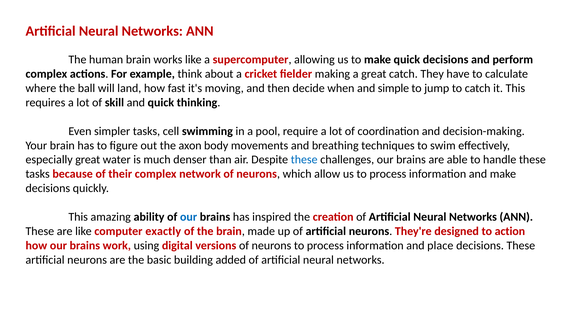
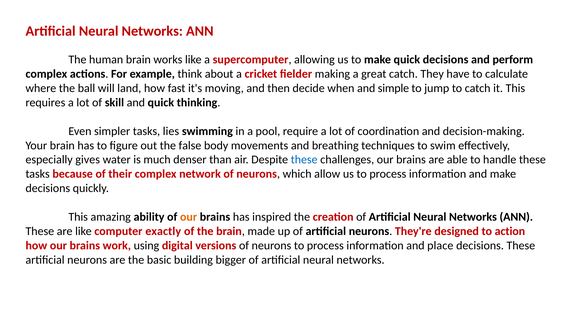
cell: cell -> lies
axon: axon -> false
especially great: great -> gives
our at (189, 217) colour: blue -> orange
added: added -> bigger
